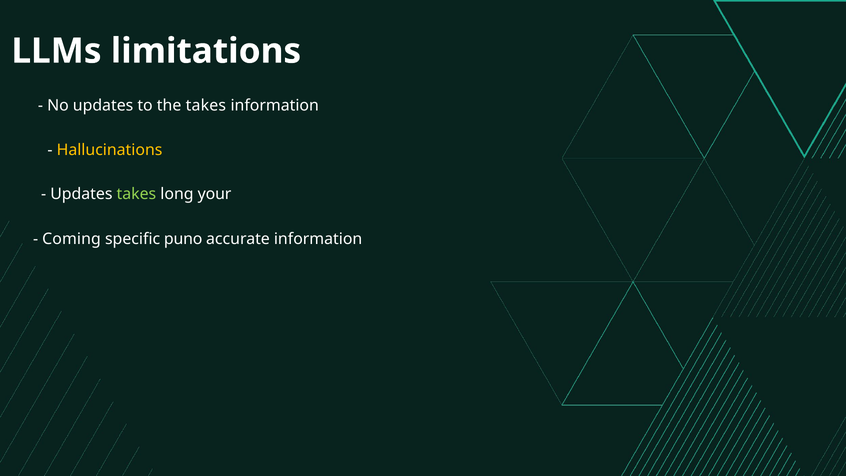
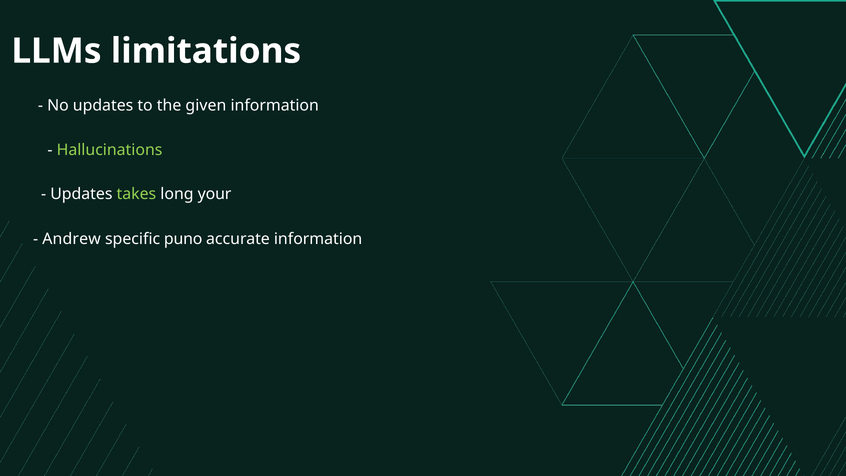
the takes: takes -> given
Hallucinations colour: yellow -> light green
Coming: Coming -> Andrew
